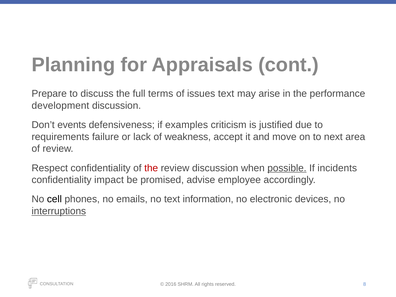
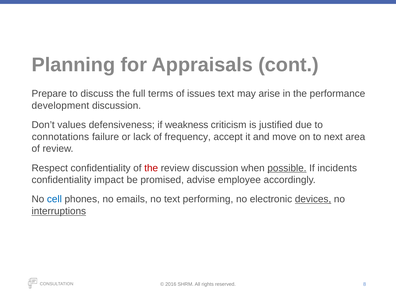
events: events -> values
examples: examples -> weakness
requirements: requirements -> connotations
weakness: weakness -> frequency
cell colour: black -> blue
information: information -> performing
devices underline: none -> present
